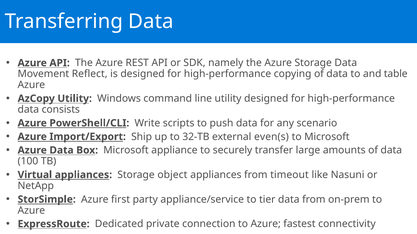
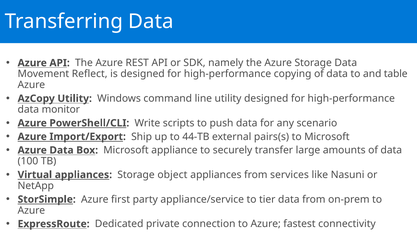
consists: consists -> monitor
32-TB: 32-TB -> 44-TB
even(s: even(s -> pairs(s
timeout: timeout -> services
